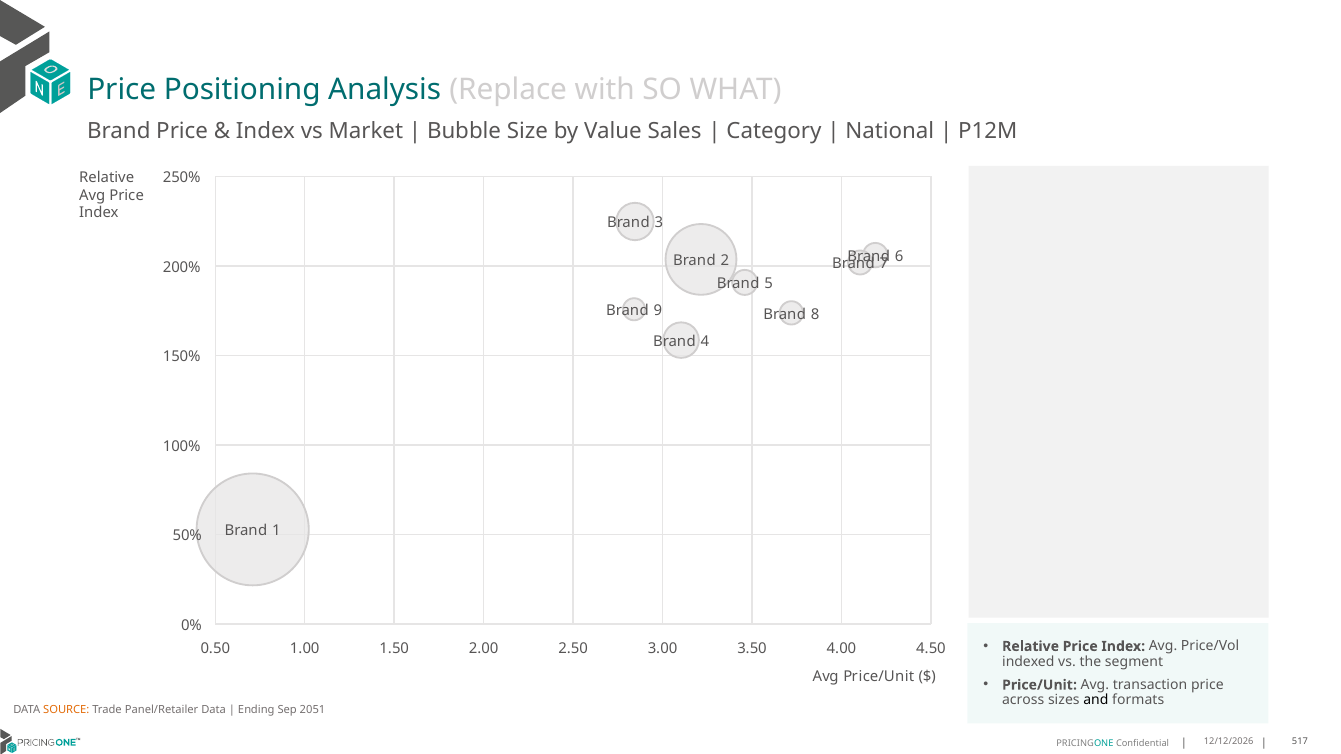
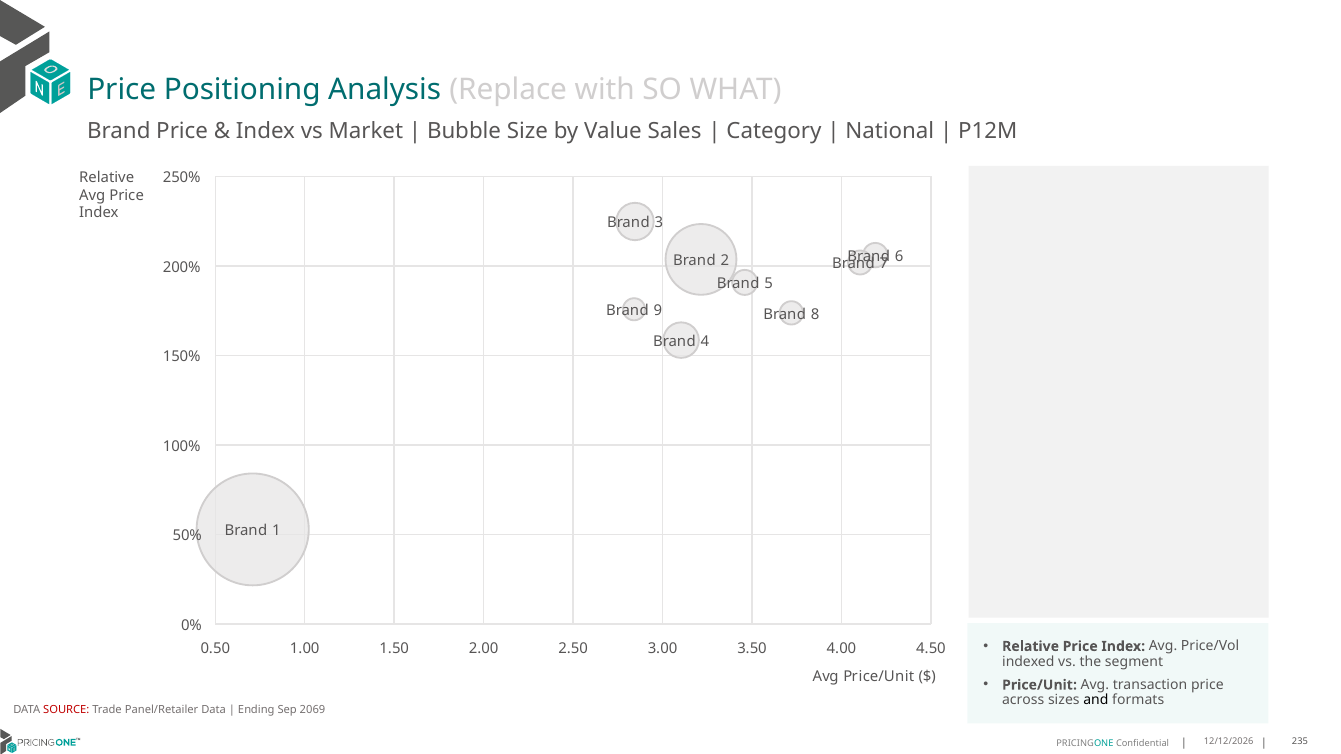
SOURCE colour: orange -> red
2051: 2051 -> 2069
517: 517 -> 235
